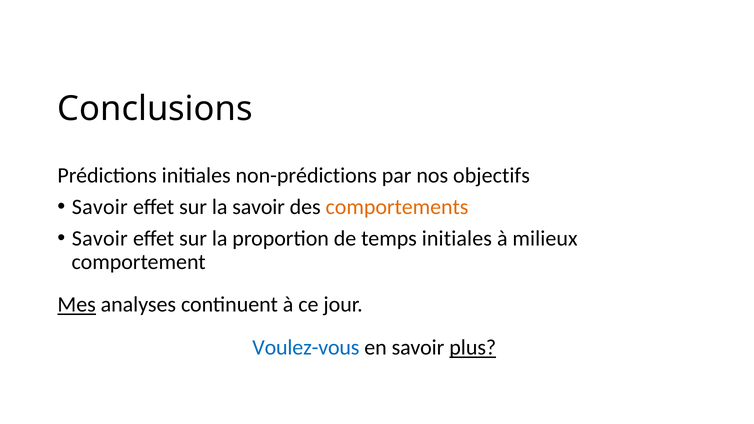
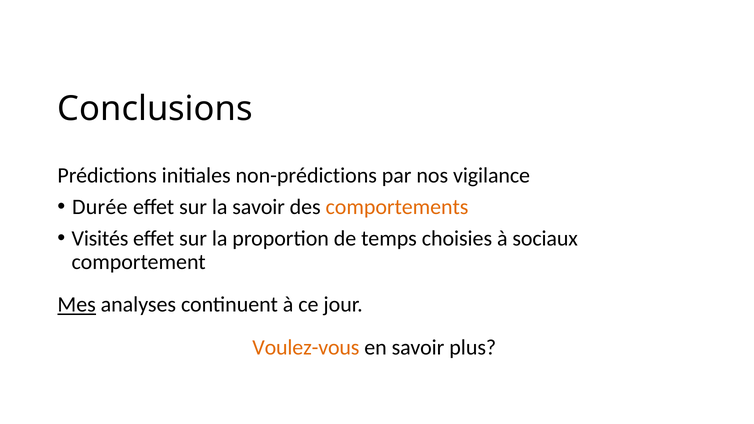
objectifs: objectifs -> vigilance
Savoir at (100, 207): Savoir -> Durée
Savoir at (100, 238): Savoir -> Visités
temps initiales: initiales -> choisies
milieux: milieux -> sociaux
Voulez-vous colour: blue -> orange
plus underline: present -> none
